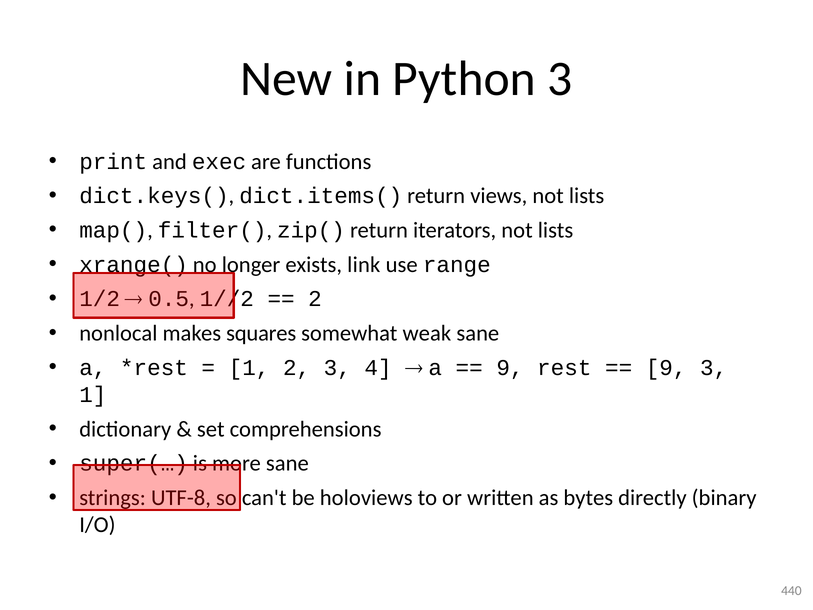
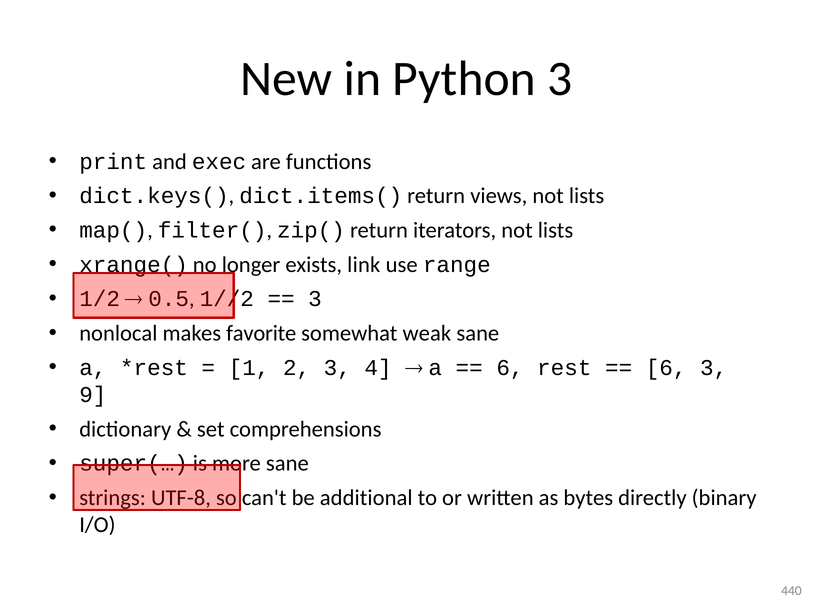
2 at (315, 299): 2 -> 3
squares: squares -> favorite
9 at (510, 368): 9 -> 6
9 at (666, 368): 9 -> 6
1 at (93, 395): 1 -> 9
holoviews: holoviews -> additional
